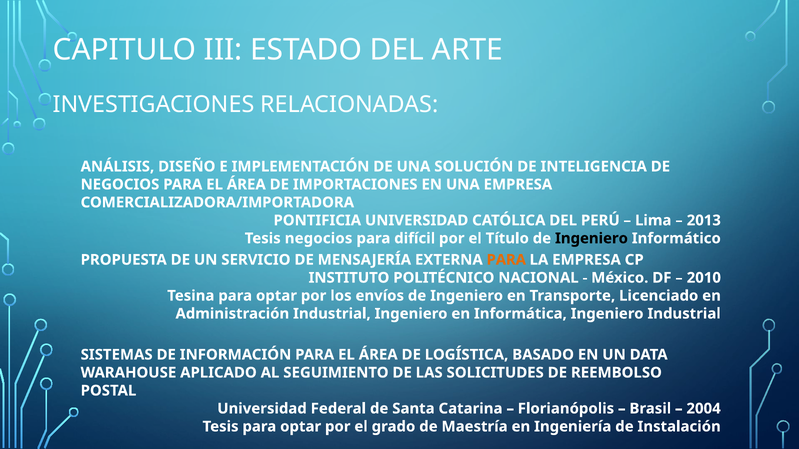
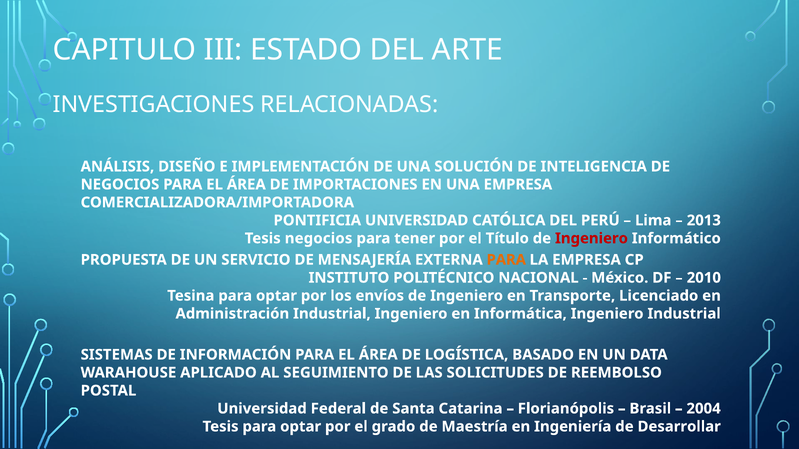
difícil: difícil -> tener
Ingeniero at (592, 239) colour: black -> red
Instalación: Instalación -> Desarrollar
